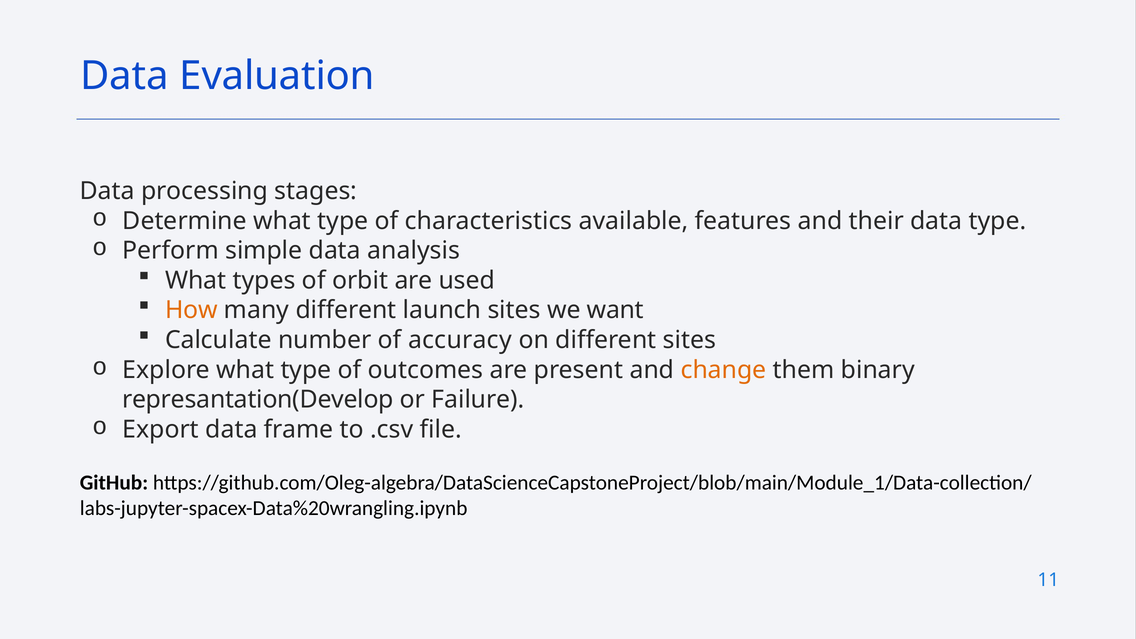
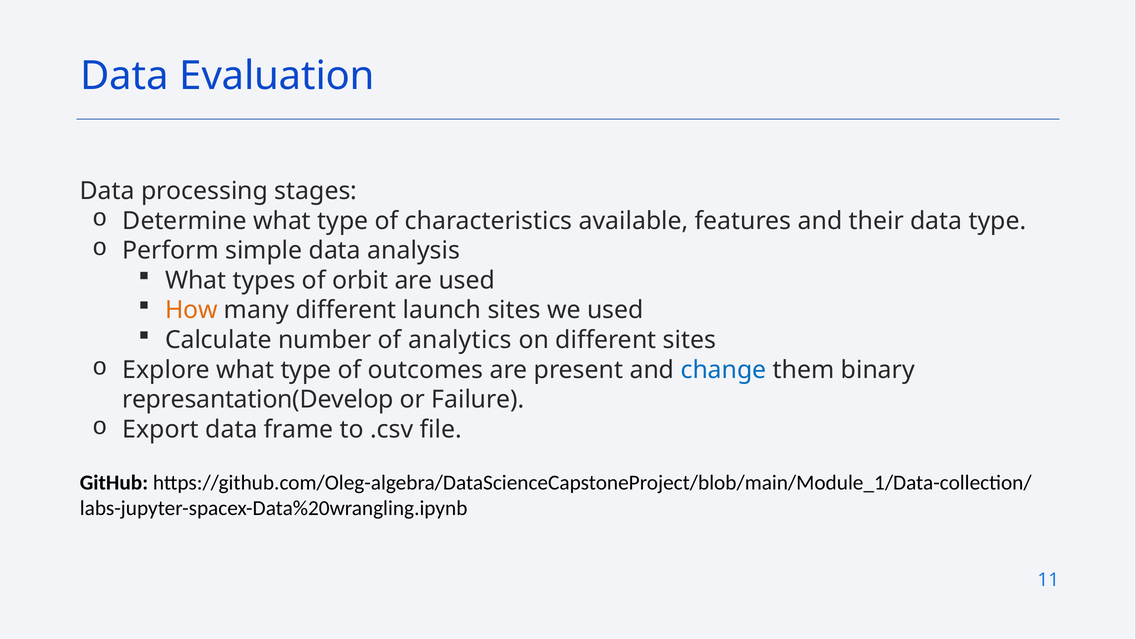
we want: want -> used
accuracy: accuracy -> analytics
change colour: orange -> blue
